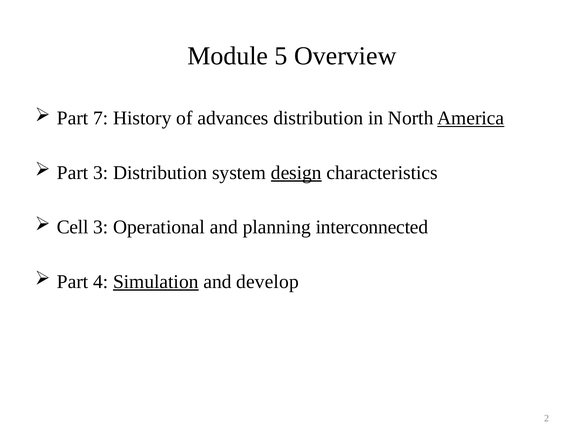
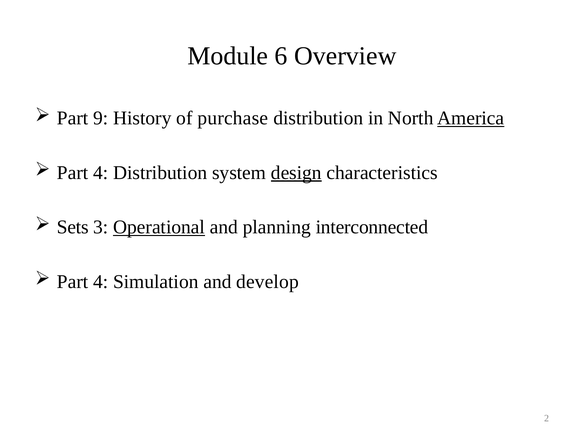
5: 5 -> 6
7: 7 -> 9
advances: advances -> purchase
3 at (101, 173): 3 -> 4
Cell: Cell -> Sets
Operational underline: none -> present
Simulation underline: present -> none
